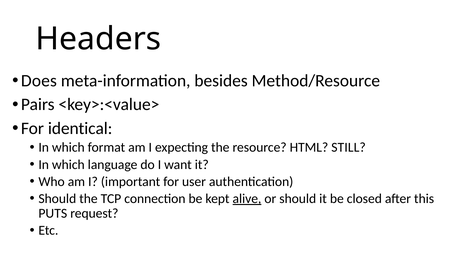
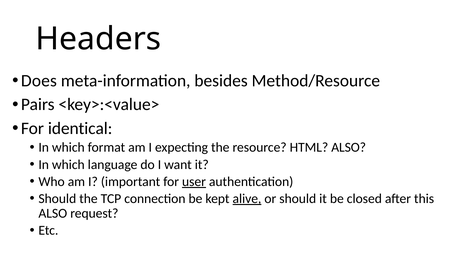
HTML STILL: STILL -> ALSO
user underline: none -> present
PUTS at (53, 213): PUTS -> ALSO
